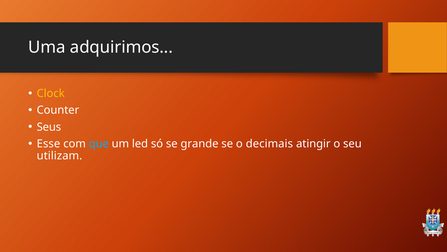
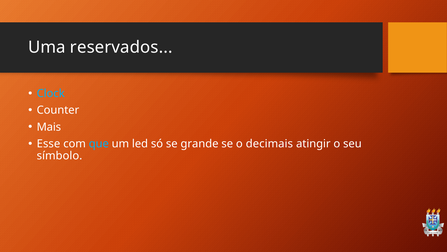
adquirimos: adquirimos -> reservados
Clock colour: yellow -> light blue
Seus: Seus -> Mais
utilizam: utilizam -> símbolo
